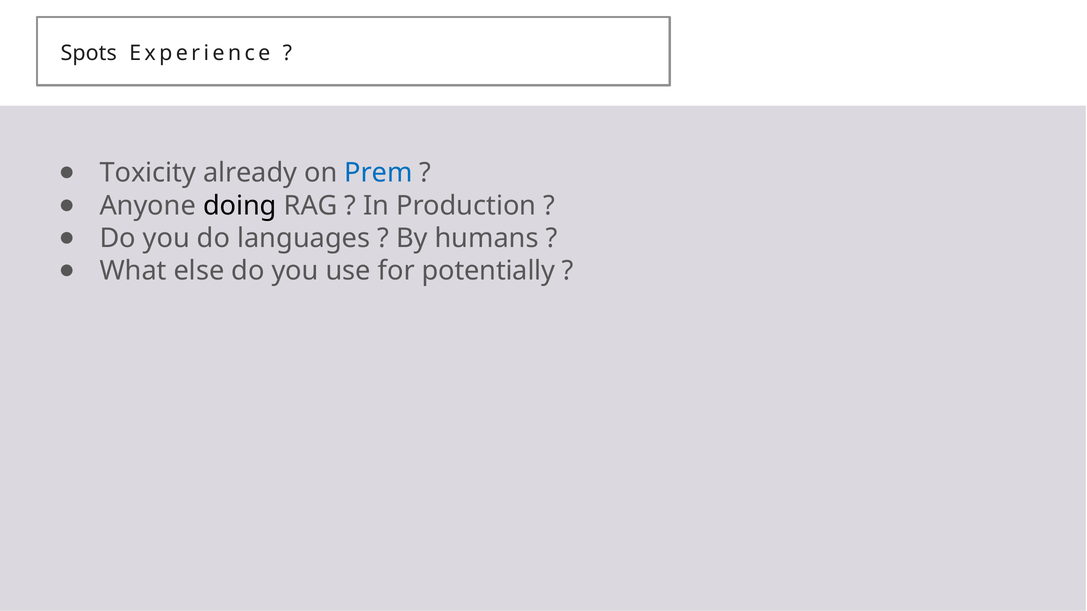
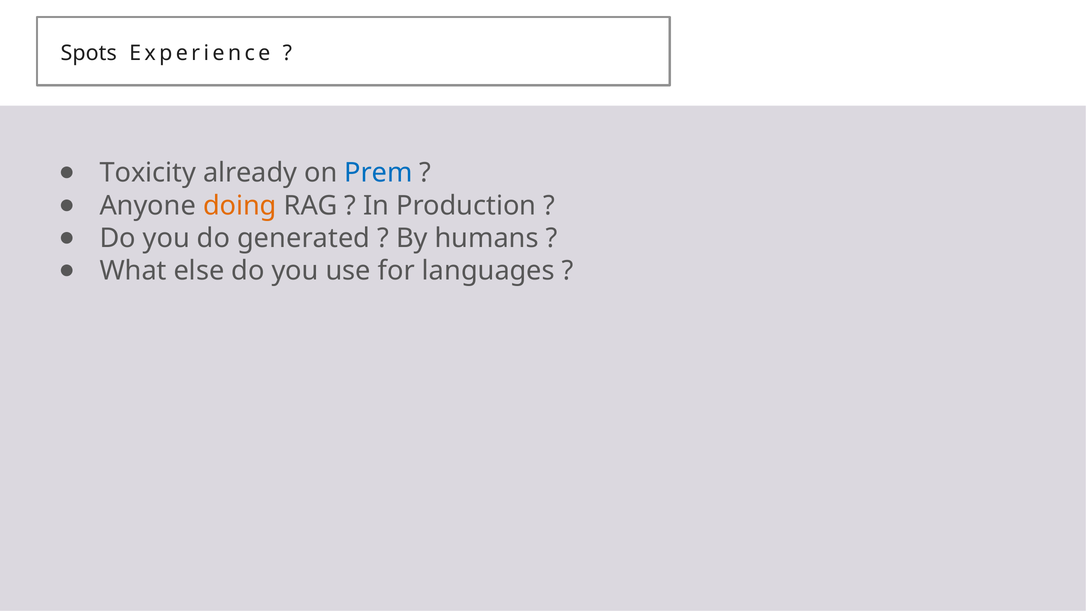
doing colour: black -> orange
languages: languages -> generated
potentially: potentially -> languages
